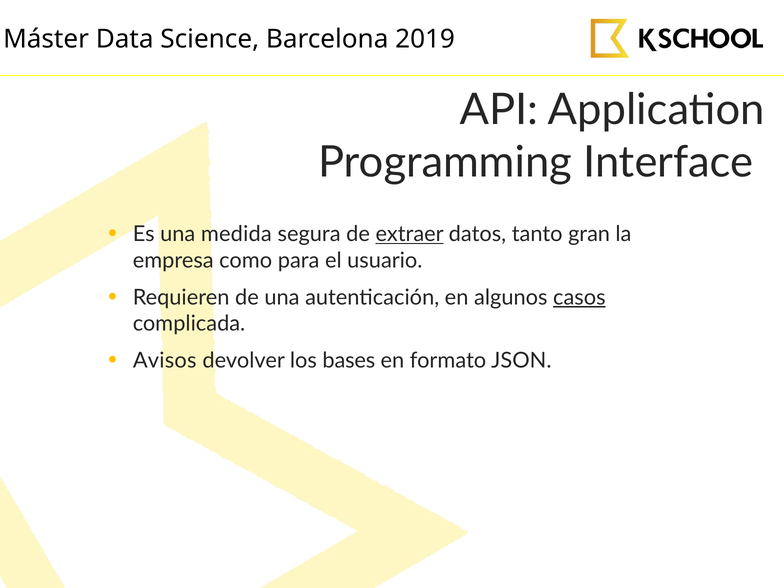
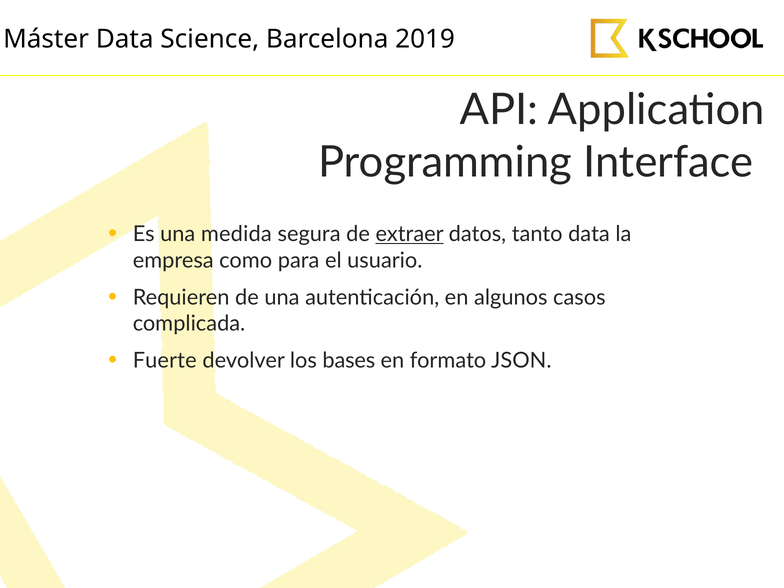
tanto gran: gran -> data
casos underline: present -> none
Avisos: Avisos -> Fuerte
